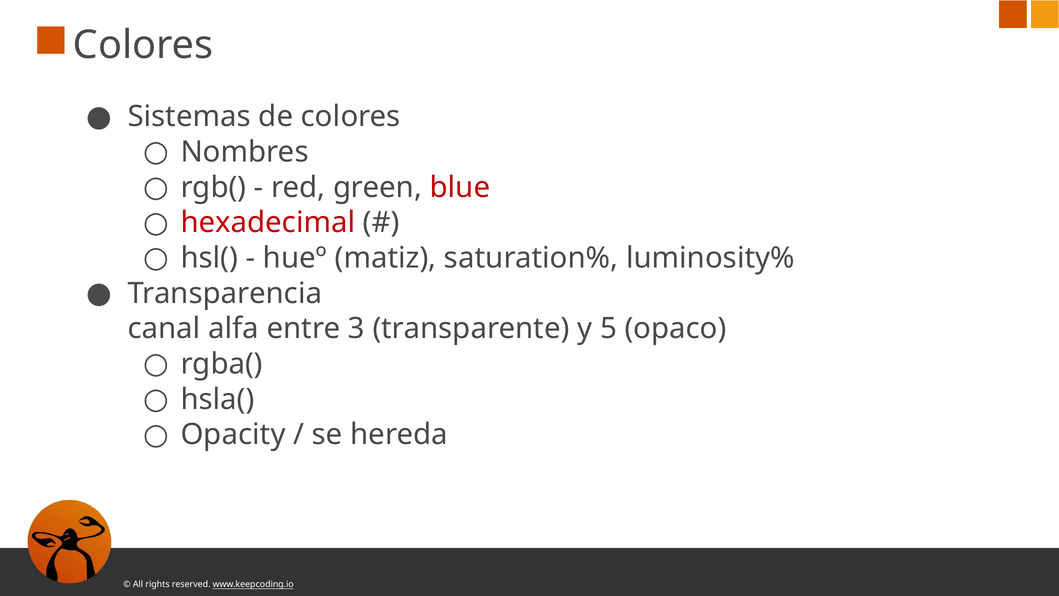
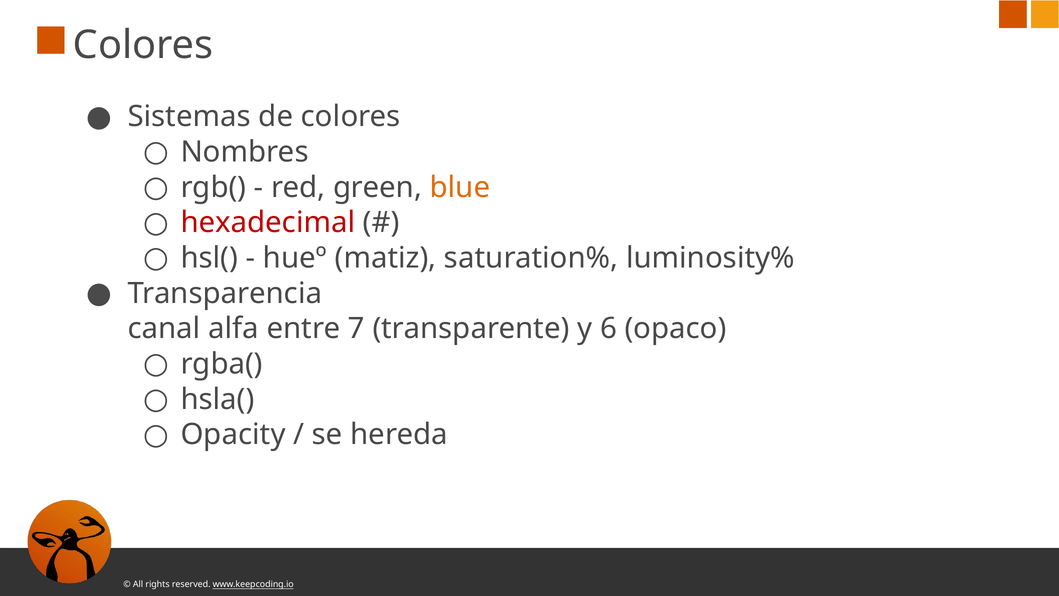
blue colour: red -> orange
3: 3 -> 7
5: 5 -> 6
